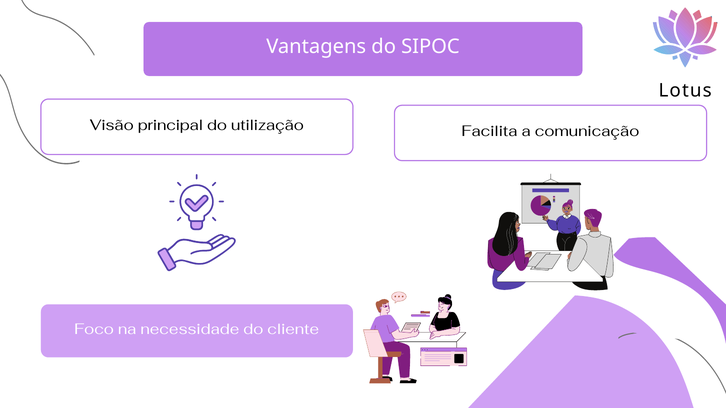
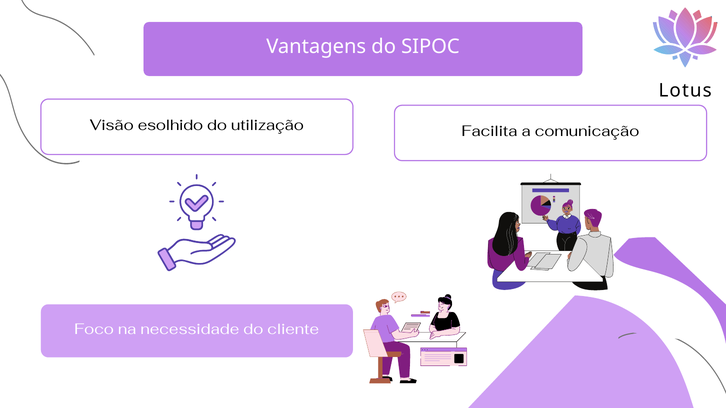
principal: principal -> esolhido
